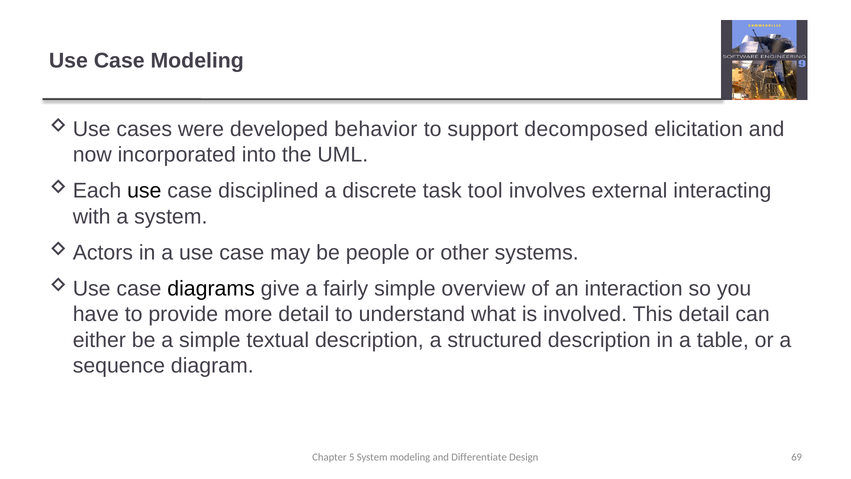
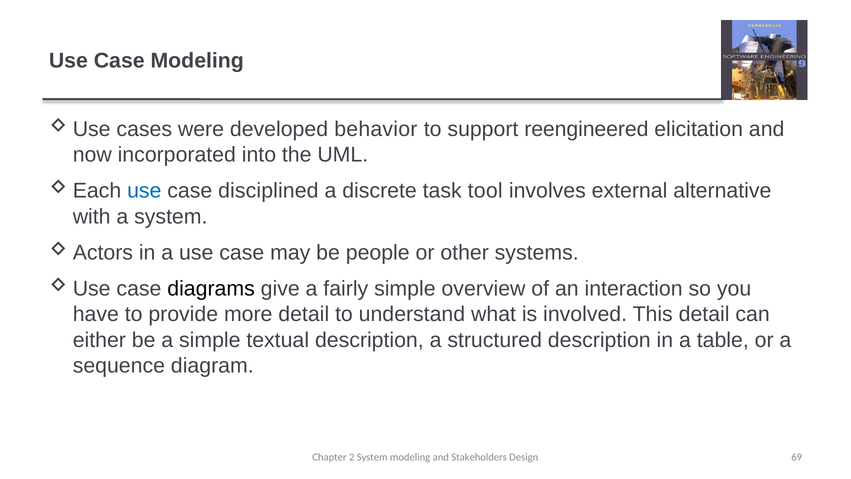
decomposed: decomposed -> reengineered
use at (144, 191) colour: black -> blue
interacting: interacting -> alternative
5: 5 -> 2
Differentiate: Differentiate -> Stakeholders
